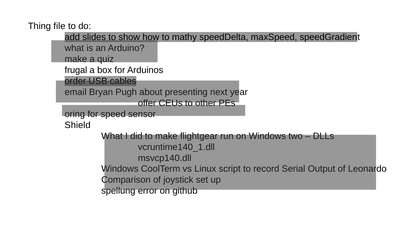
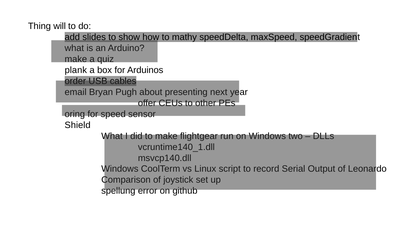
file: file -> will
frugal: frugal -> plank
